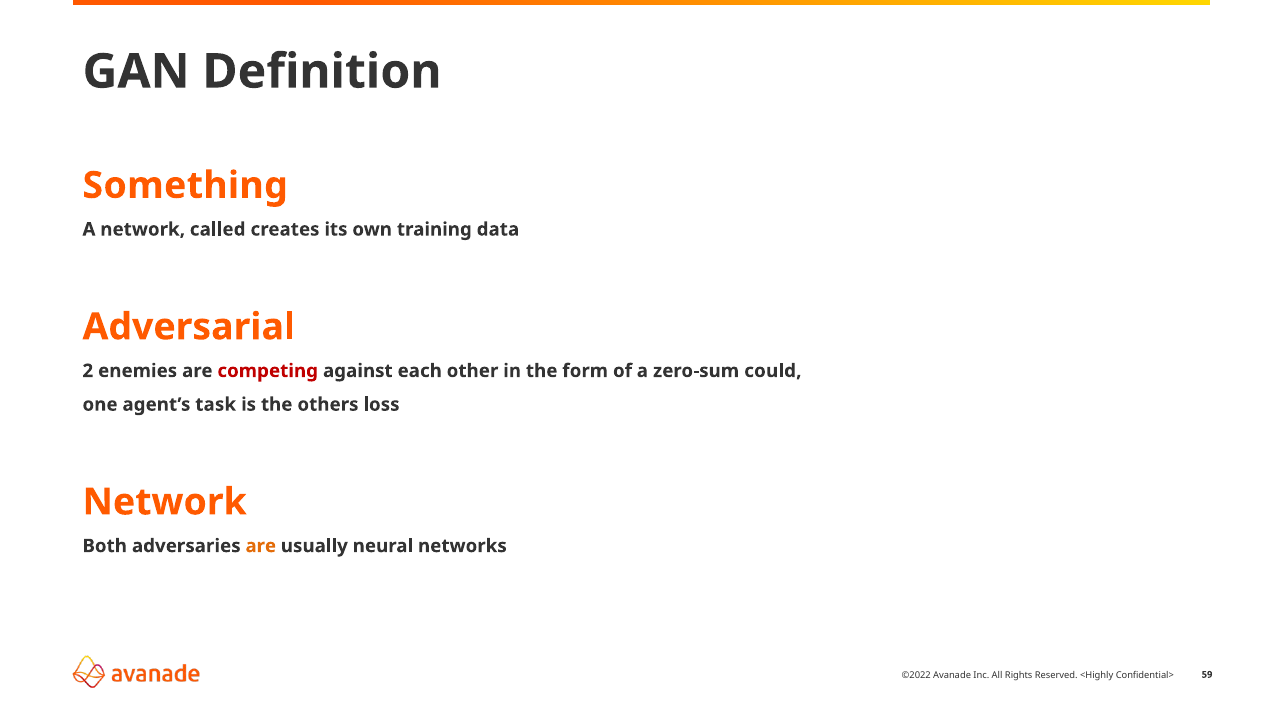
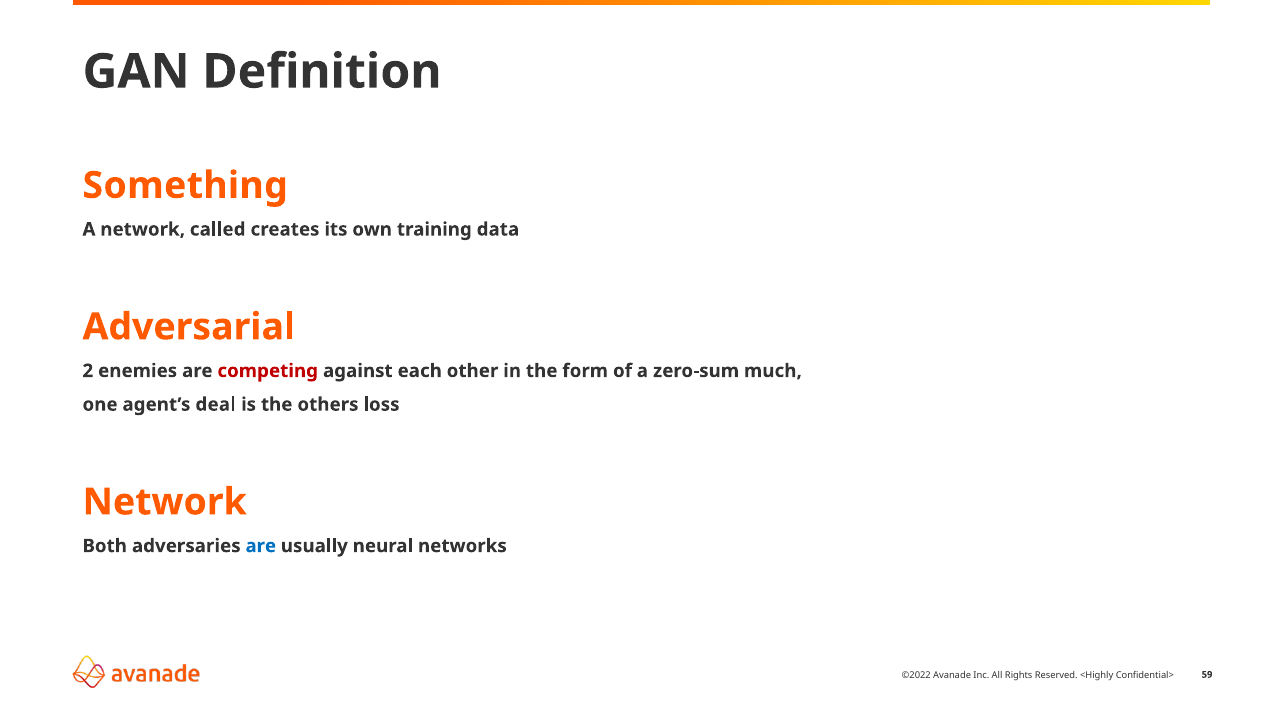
could: could -> much
task: task -> deal
are at (261, 546) colour: orange -> blue
